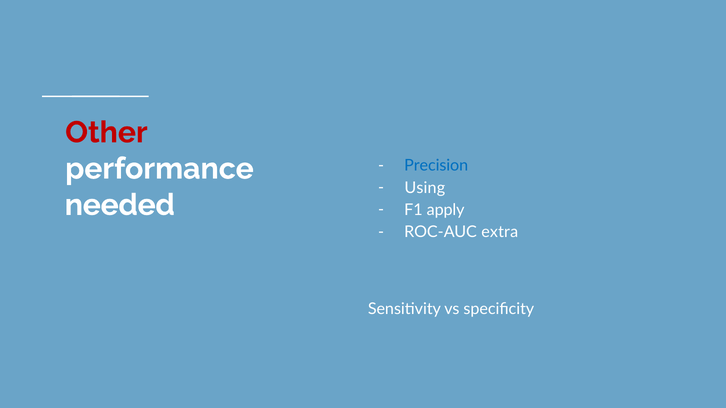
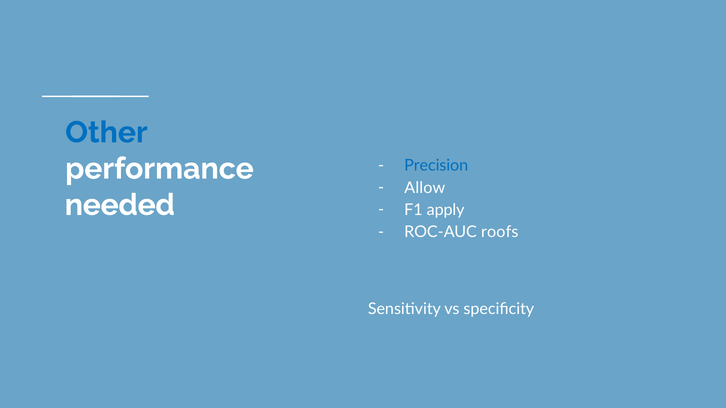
Other colour: red -> blue
Using: Using -> Allow
extra: extra -> roofs
